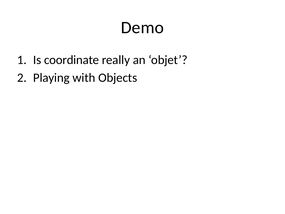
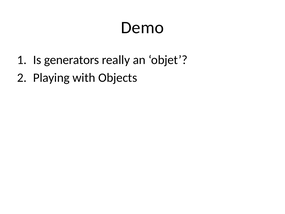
coordinate: coordinate -> generators
